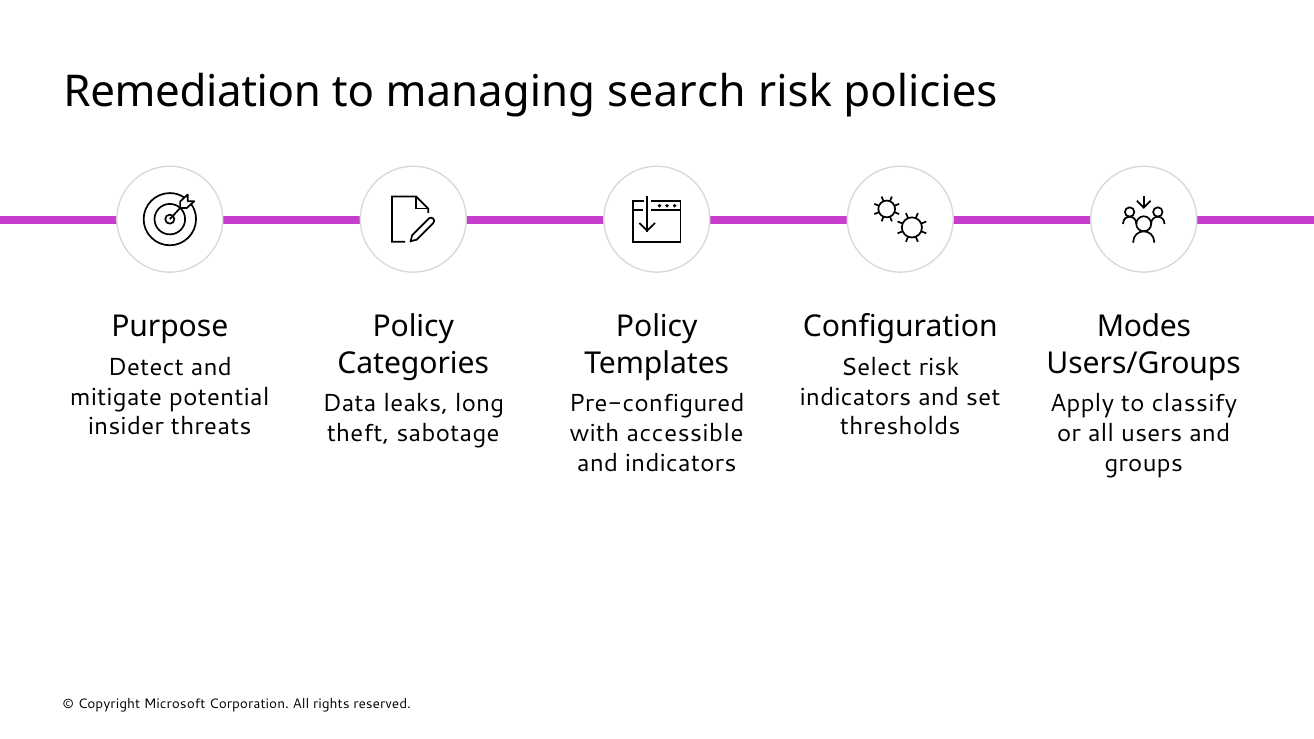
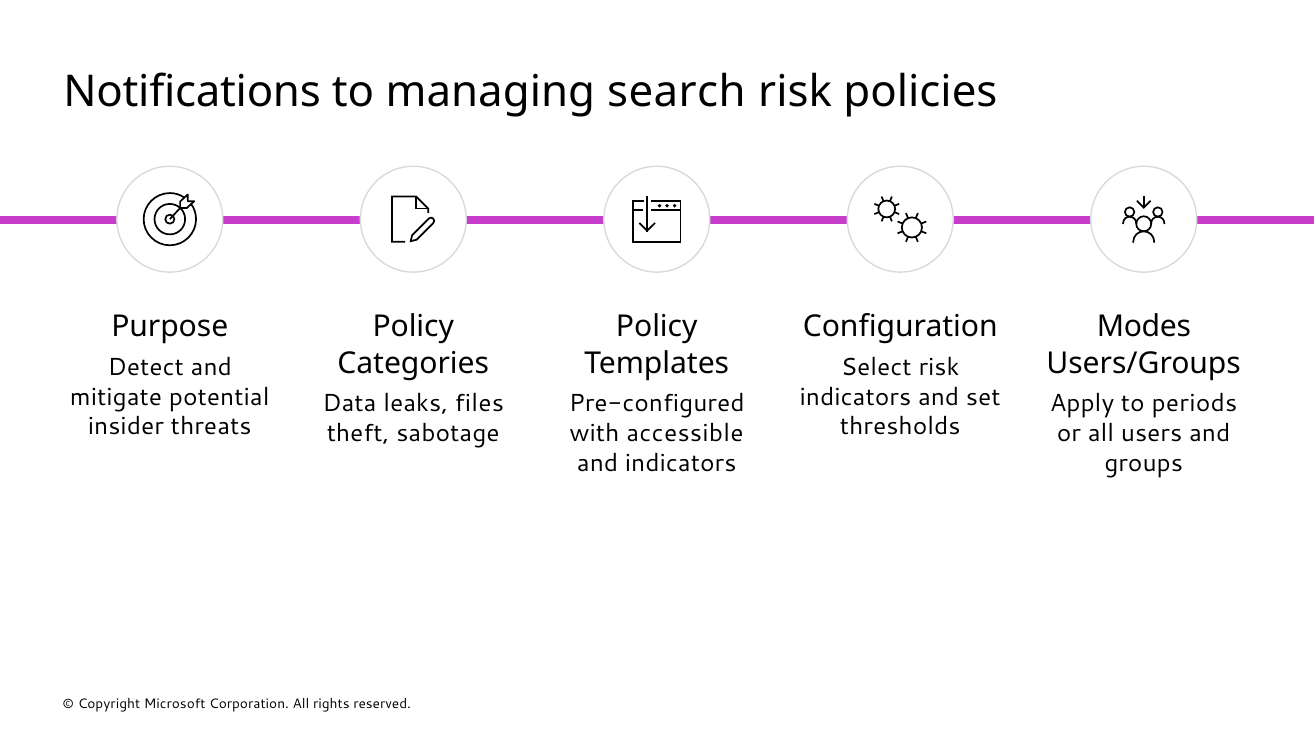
Remediation: Remediation -> Notifications
long: long -> files
classify: classify -> periods
